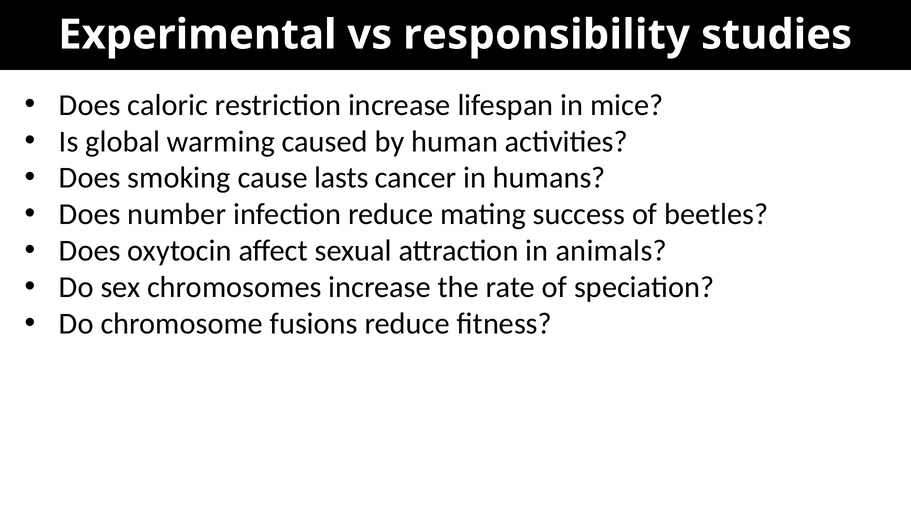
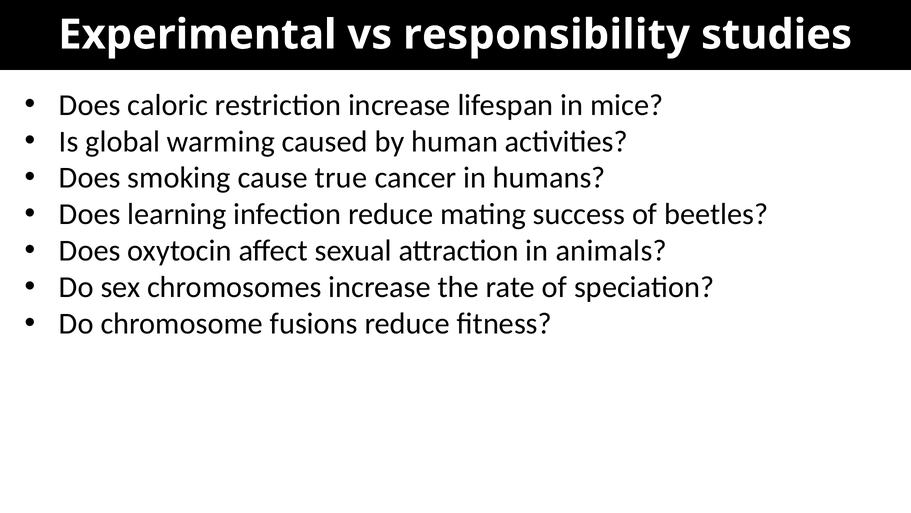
lasts: lasts -> true
number: number -> learning
